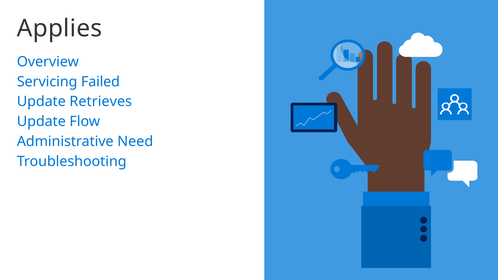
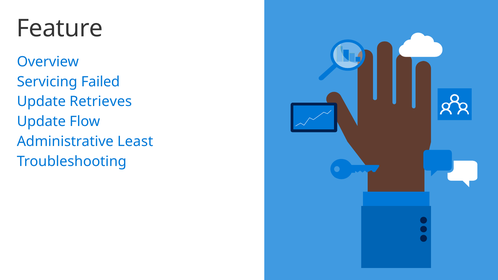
Applies: Applies -> Feature
Need: Need -> Least
